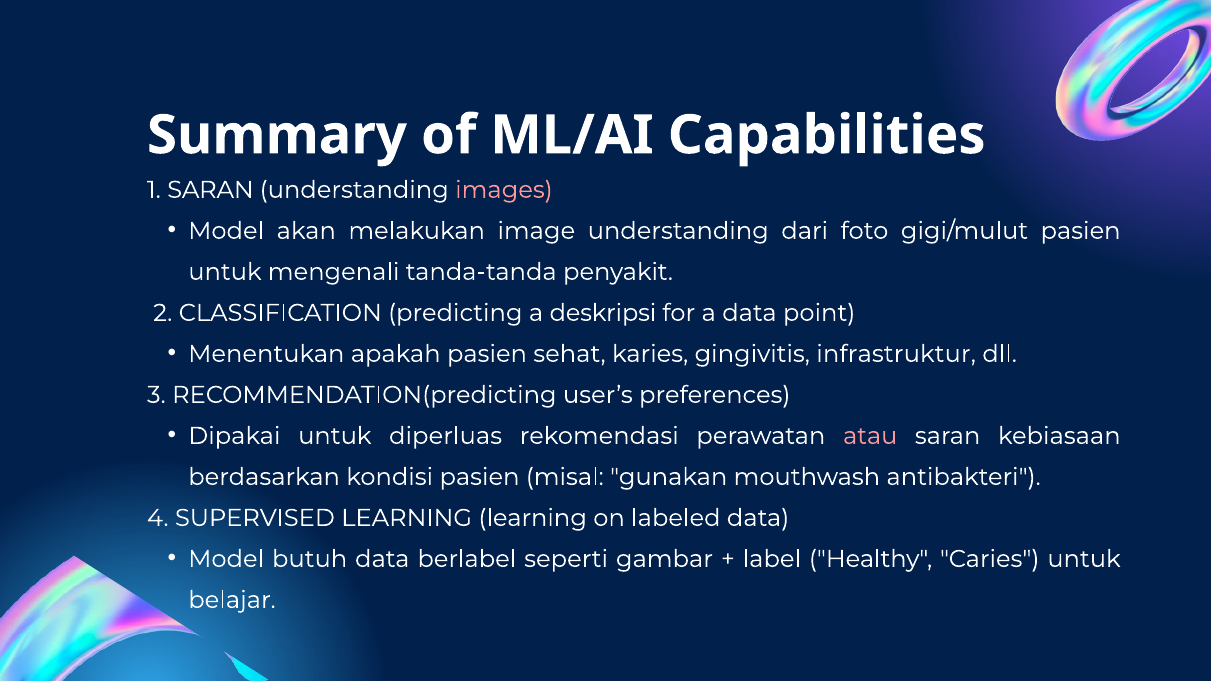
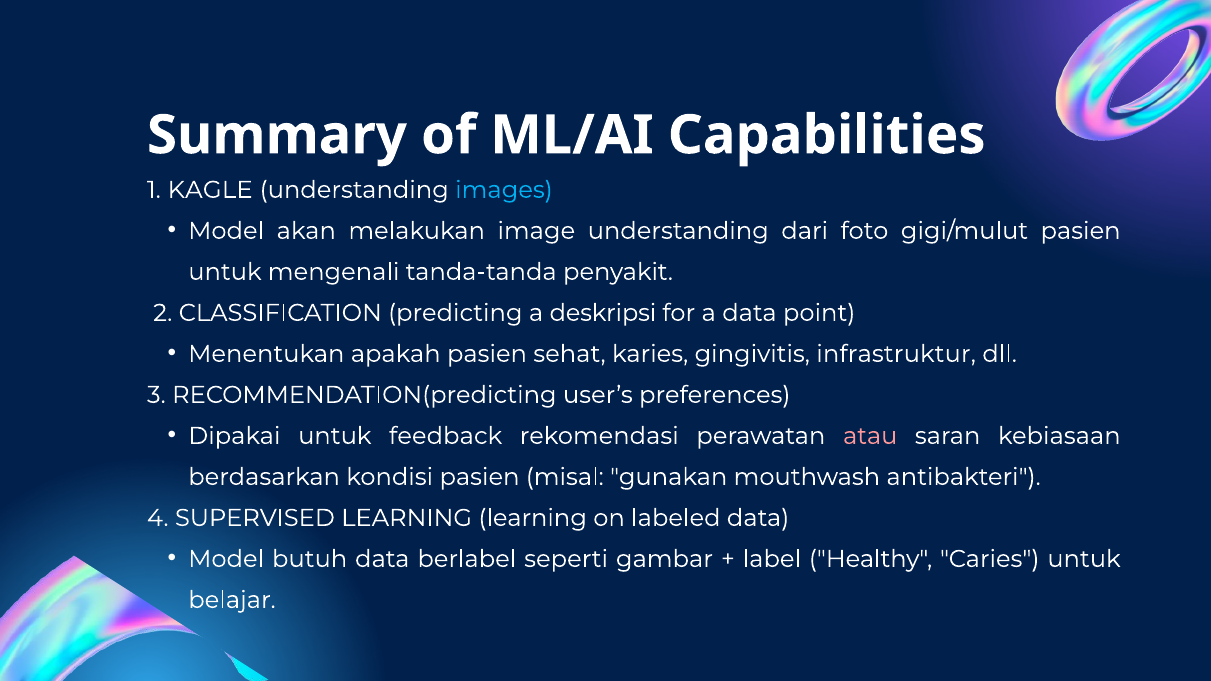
1 SARAN: SARAN -> KAGLE
images colour: pink -> light blue
diperluas: diperluas -> feedback
